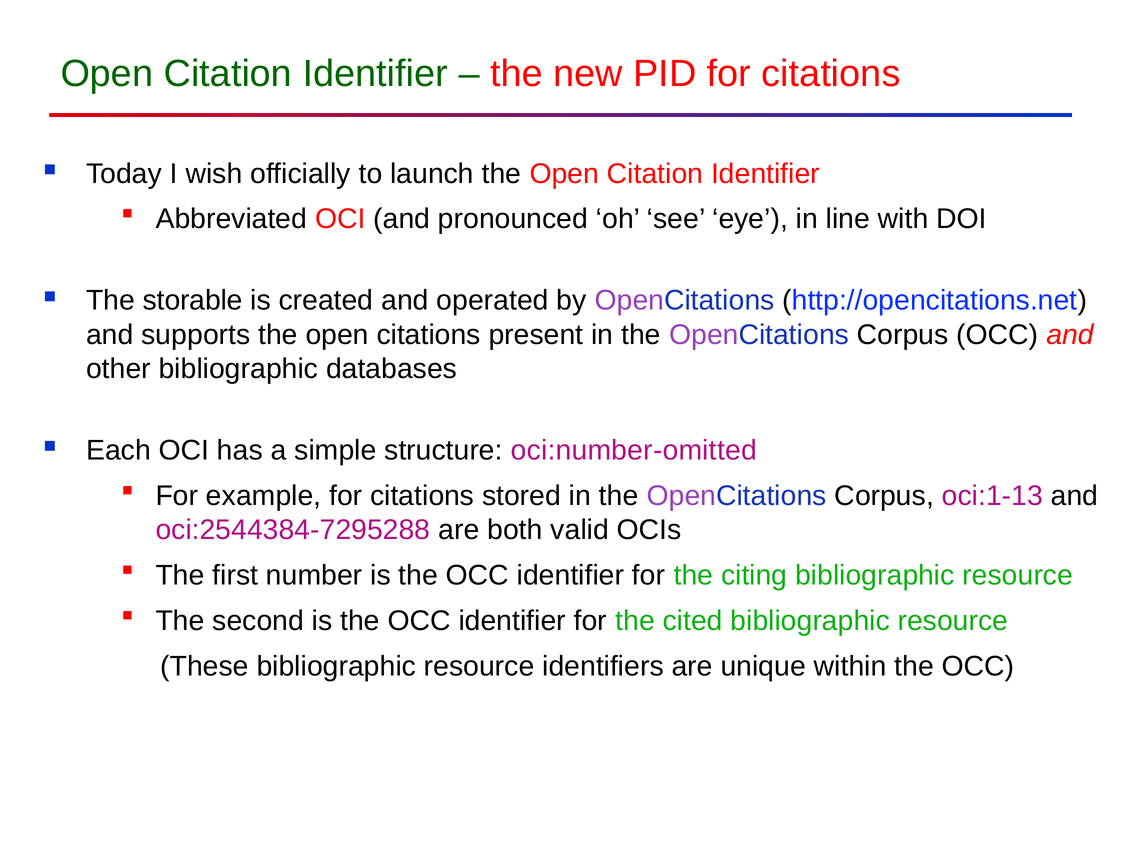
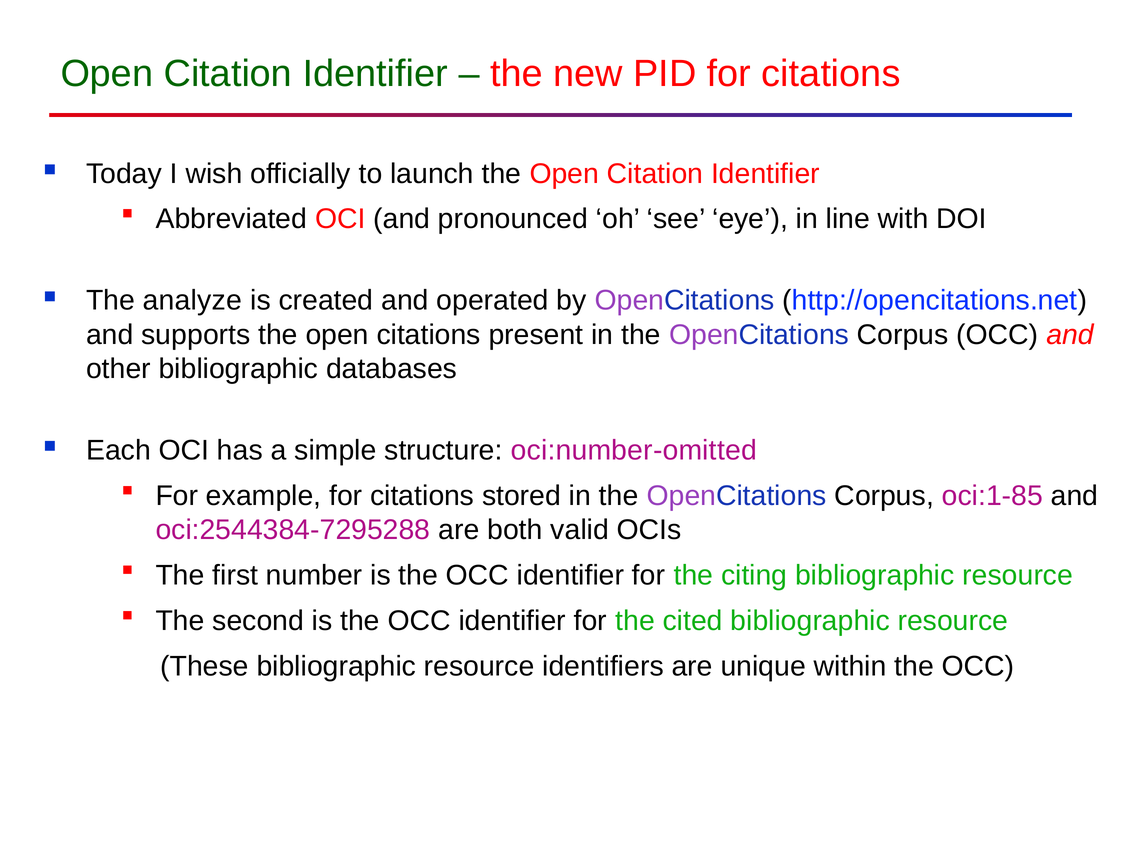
storable: storable -> analyze
oci:1-13: oci:1-13 -> oci:1-85
